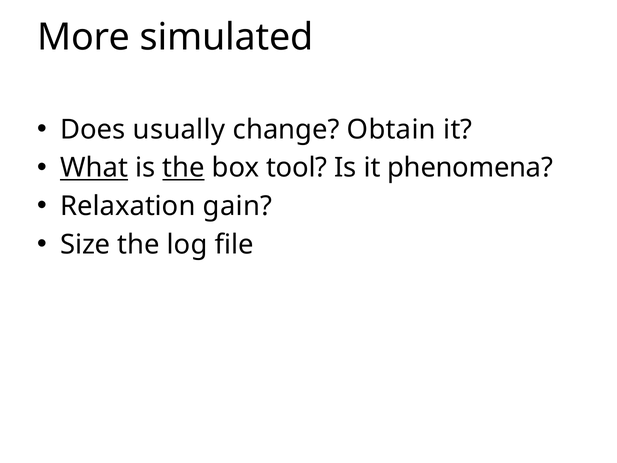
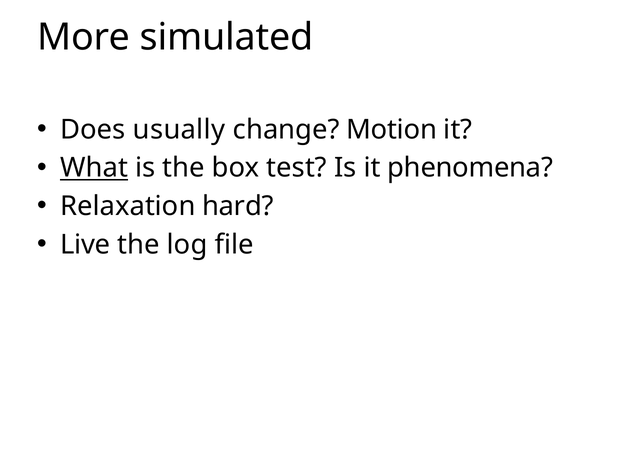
Obtain: Obtain -> Motion
the at (184, 168) underline: present -> none
tool: tool -> test
gain: gain -> hard
Size: Size -> Live
